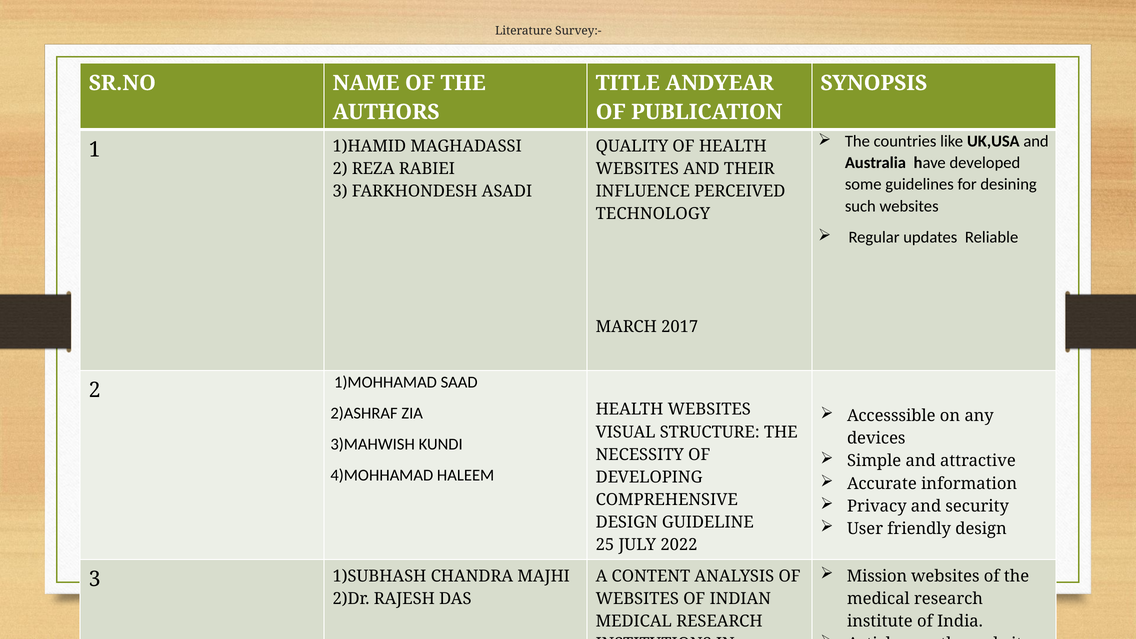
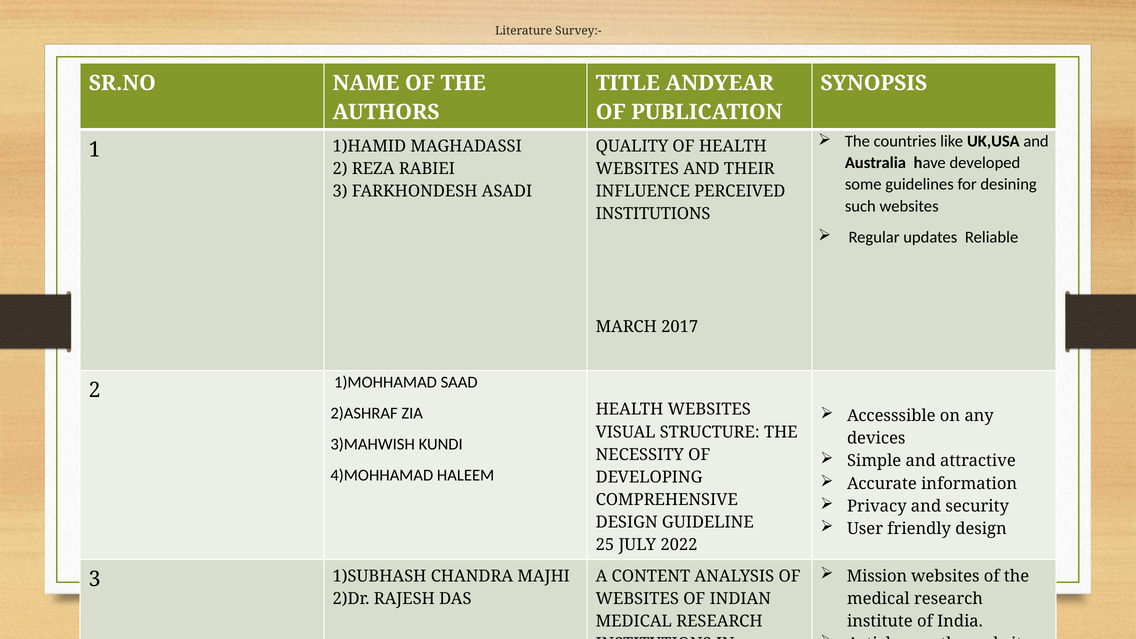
TECHNOLOGY at (653, 214): TECHNOLOGY -> INSTITUTIONS
